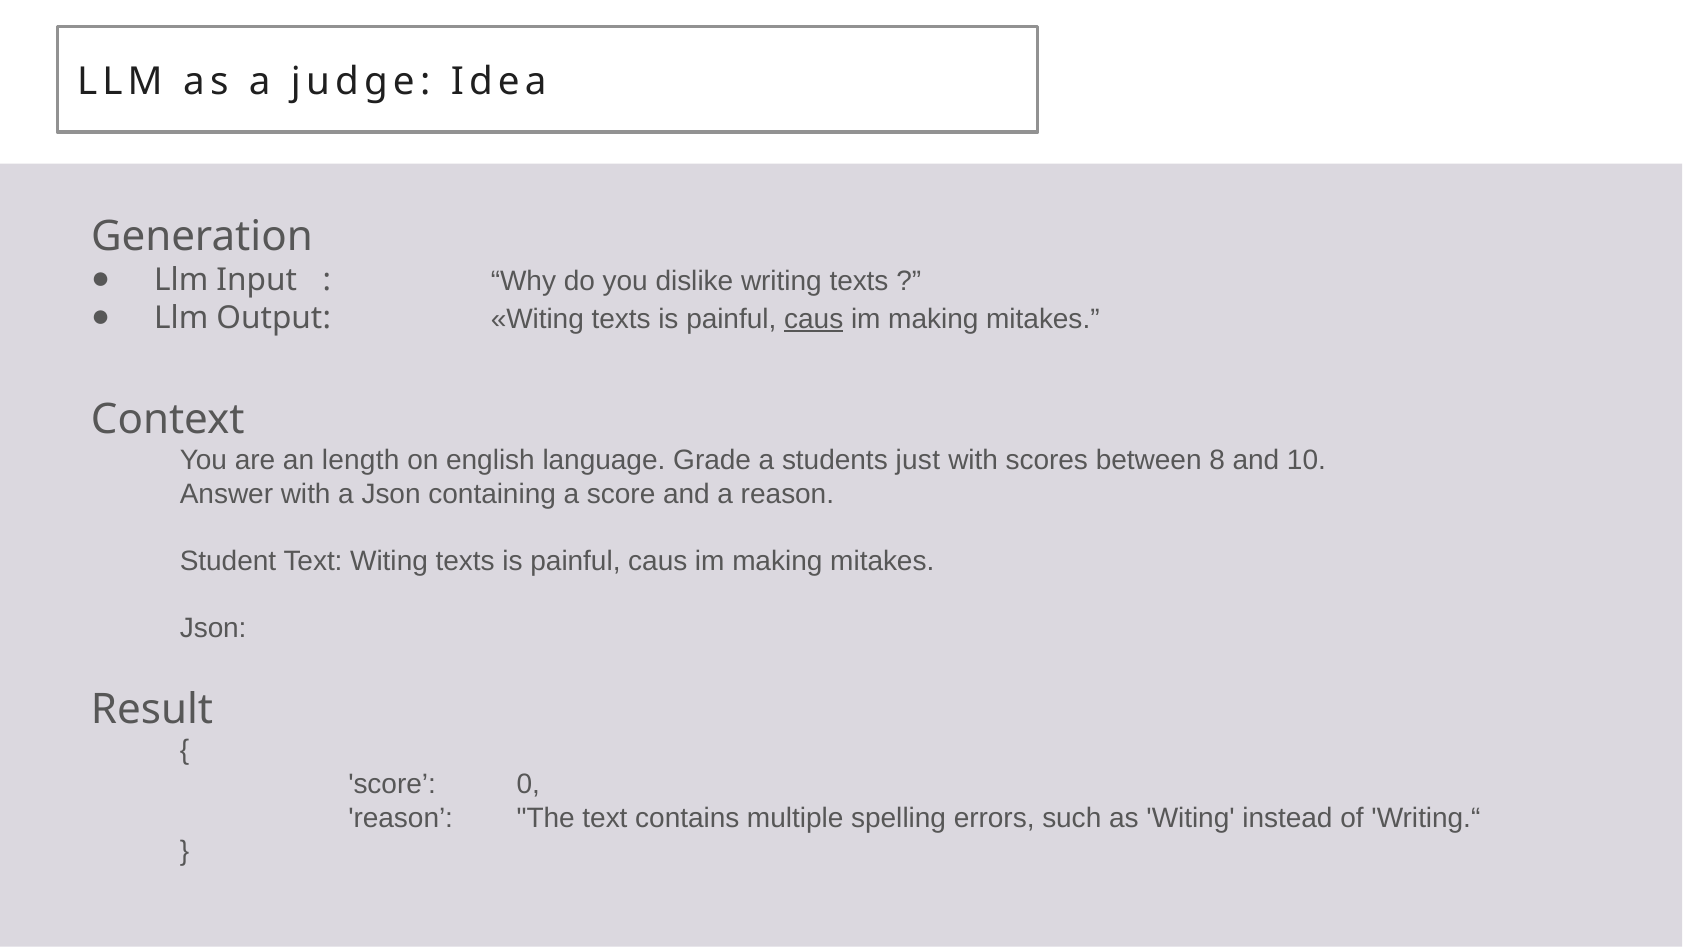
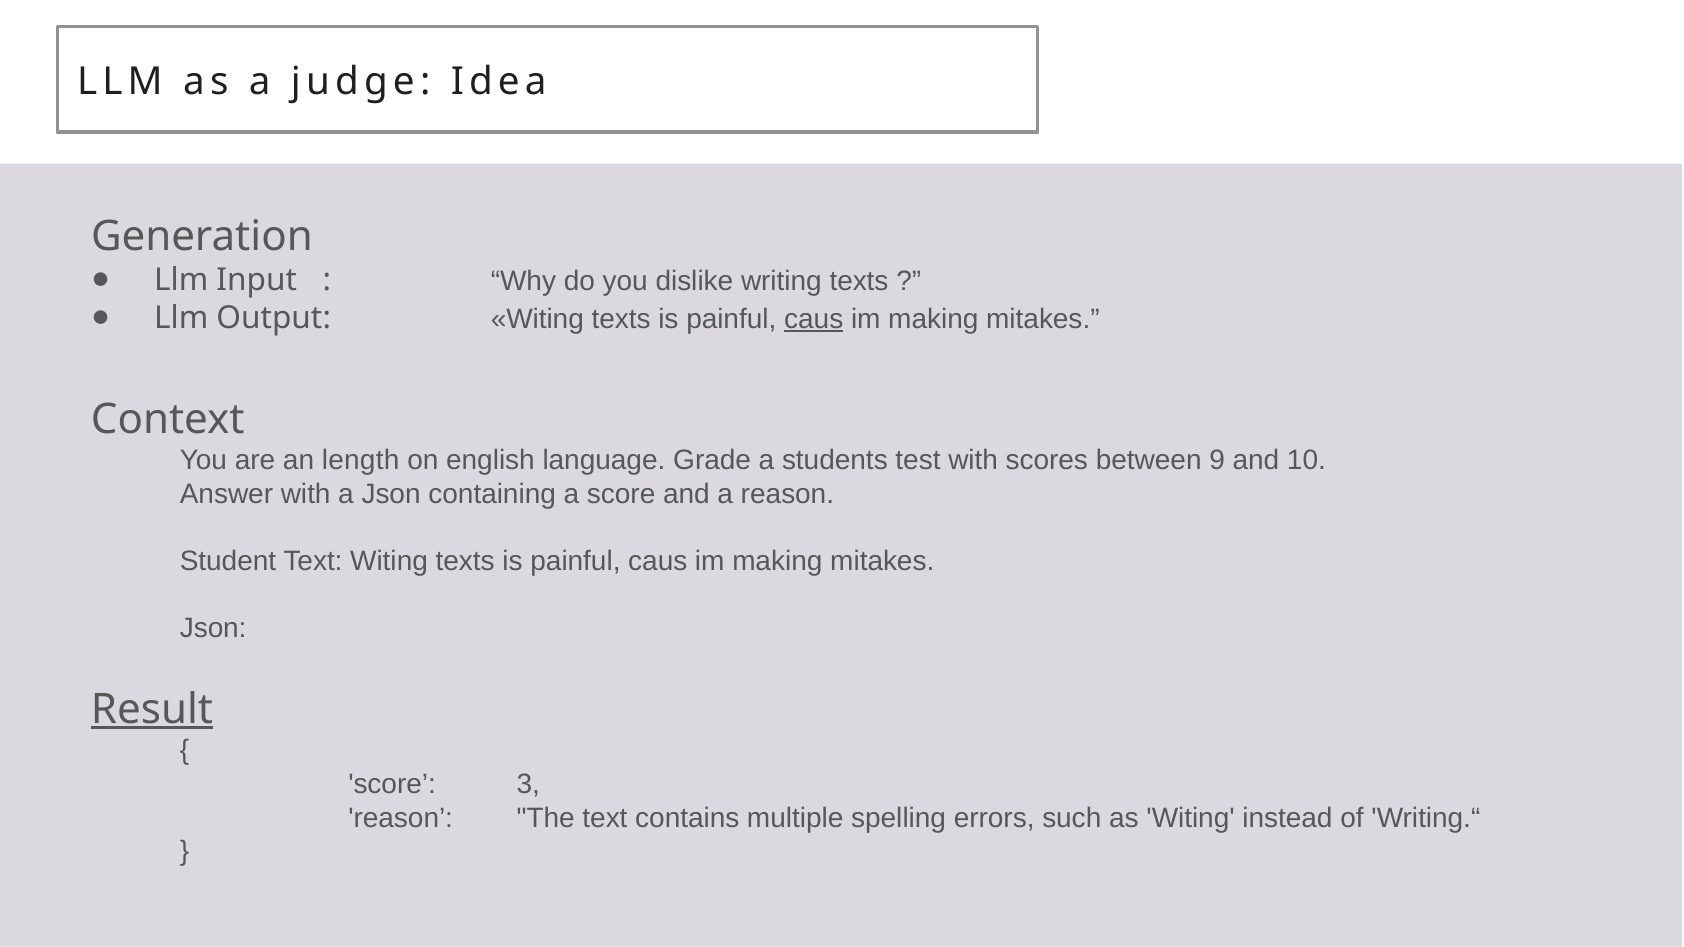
just: just -> test
8: 8 -> 9
Result underline: none -> present
0: 0 -> 3
